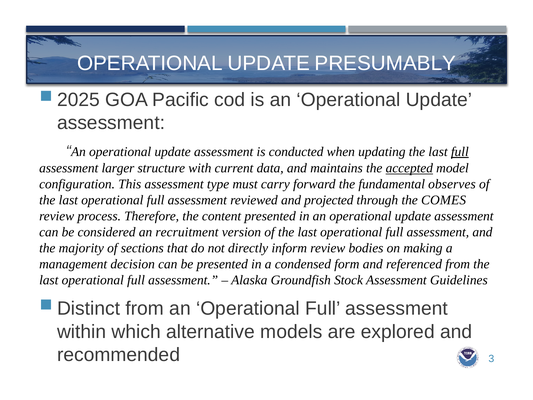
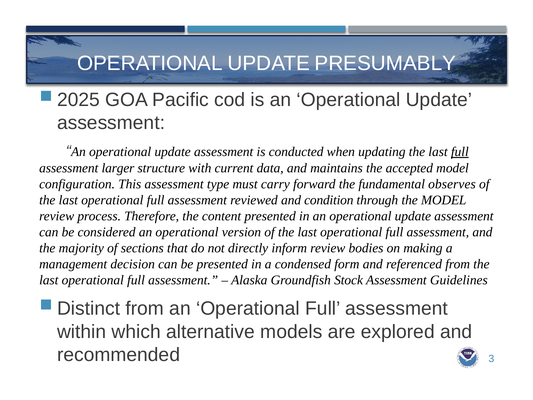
accepted underline: present -> none
projected: projected -> condition
the COMES: COMES -> MODEL
considered an recruitment: recruitment -> operational
